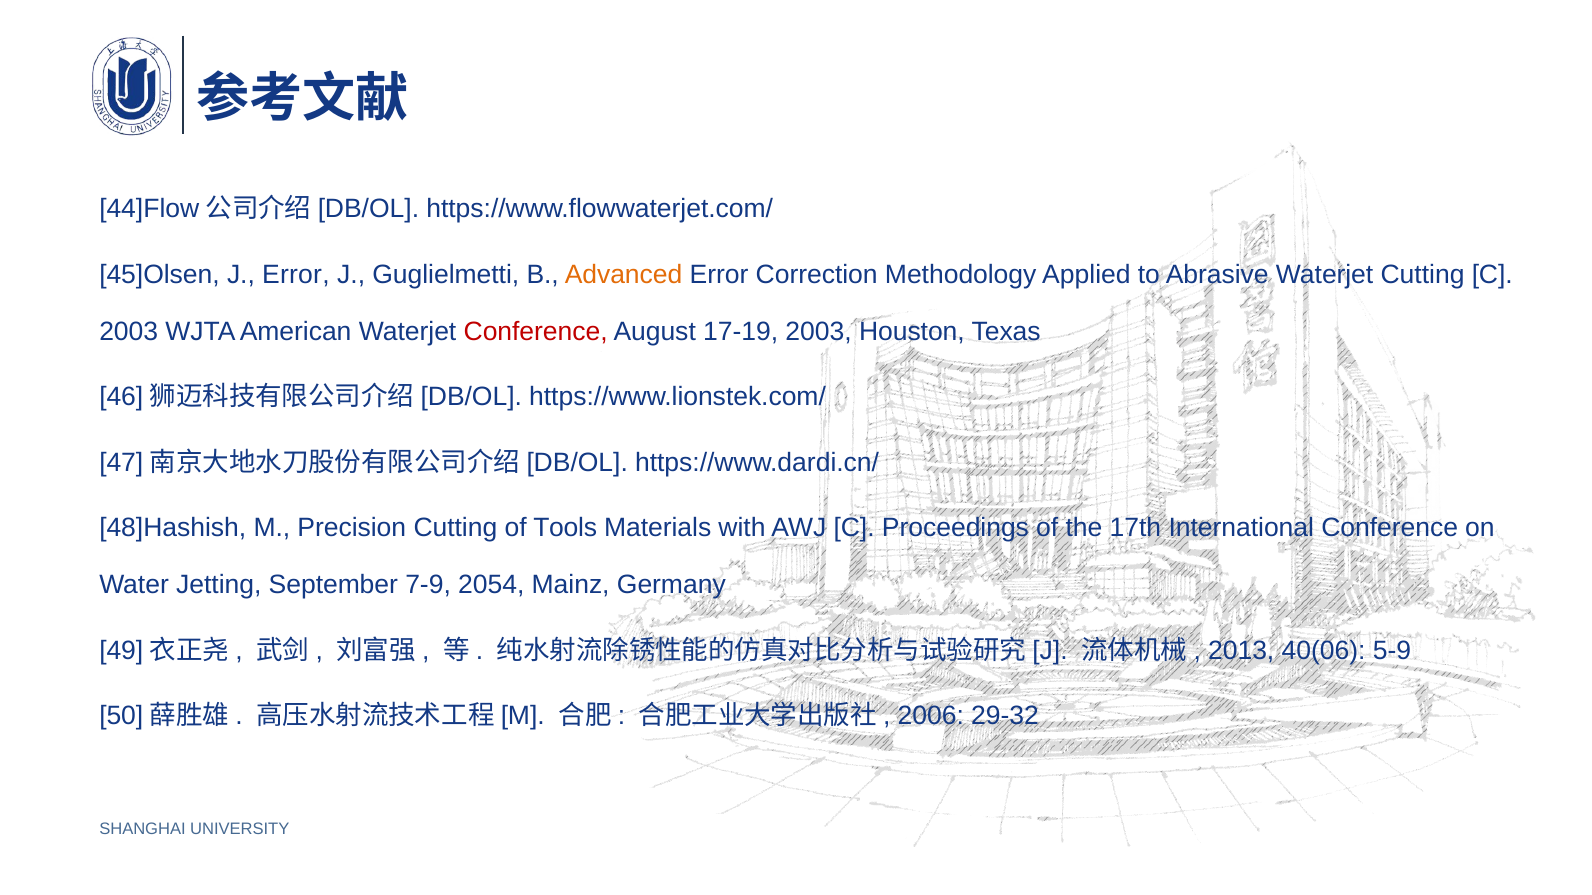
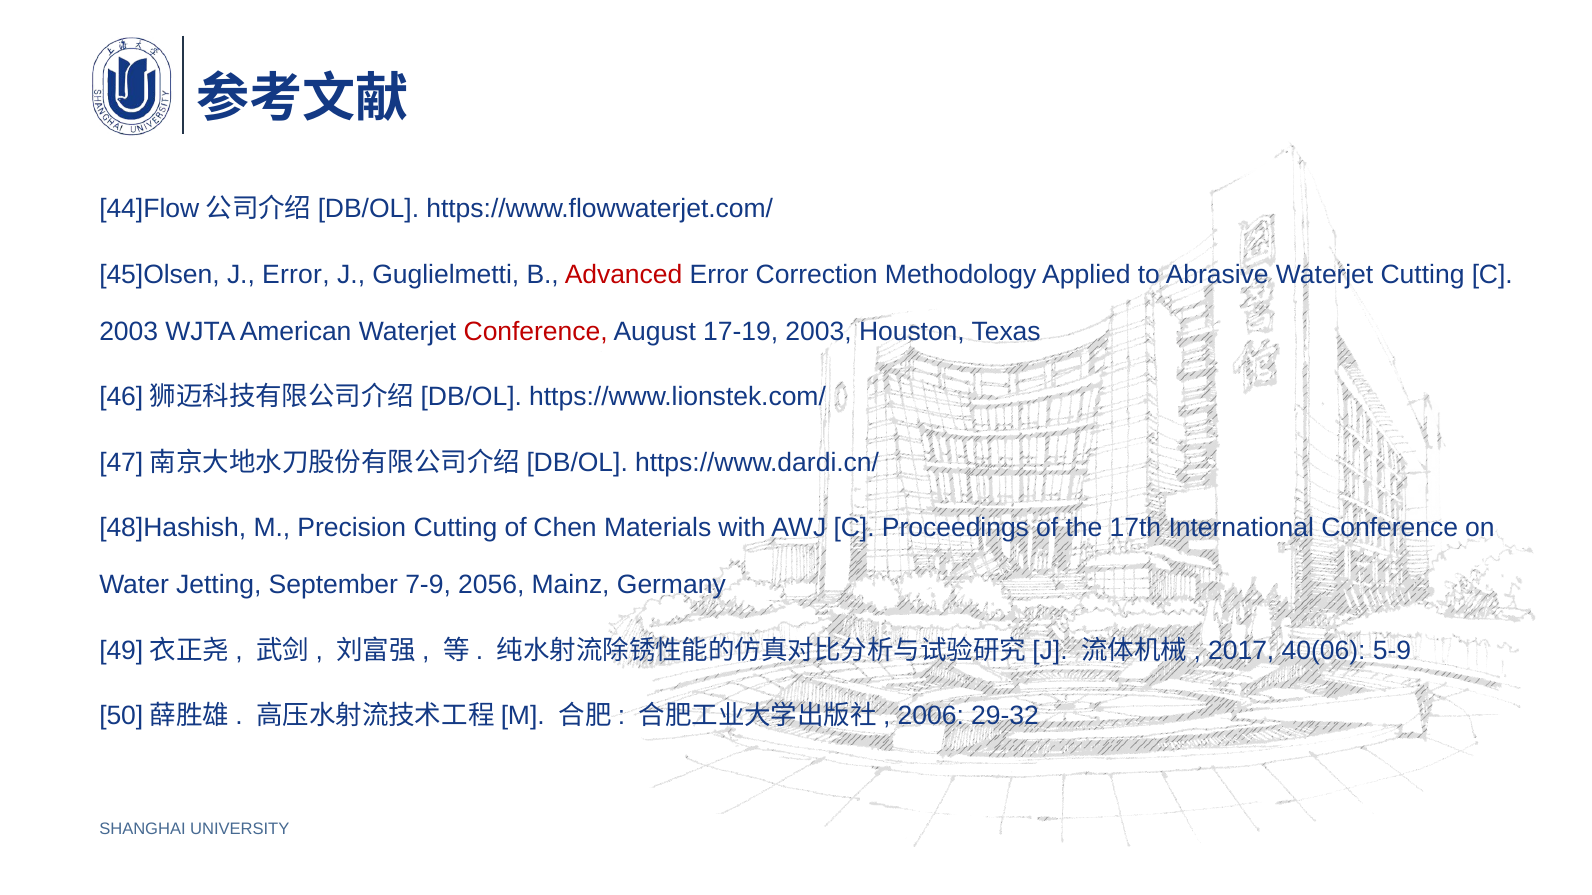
Advanced colour: orange -> red
Tools: Tools -> Chen
2054: 2054 -> 2056
2013: 2013 -> 2017
